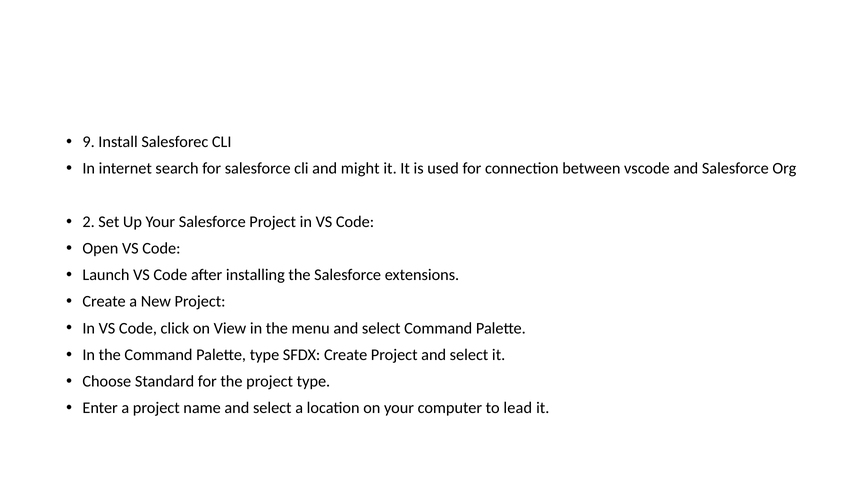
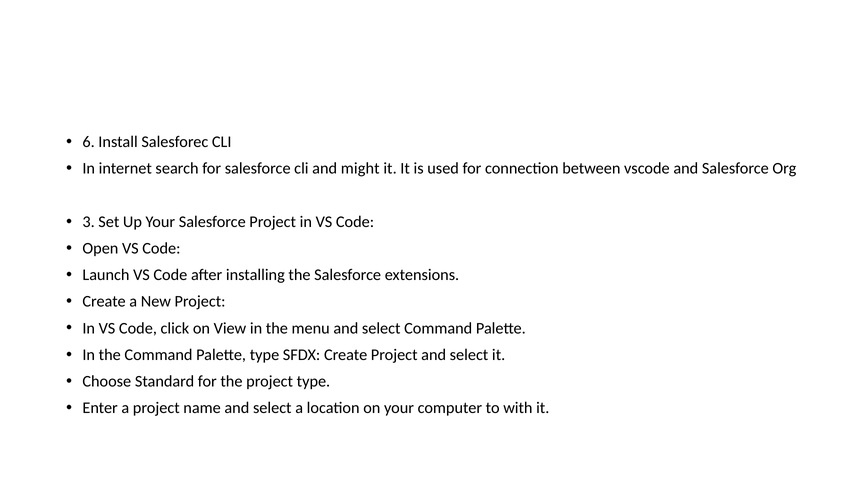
9: 9 -> 6
2: 2 -> 3
lead: lead -> with
